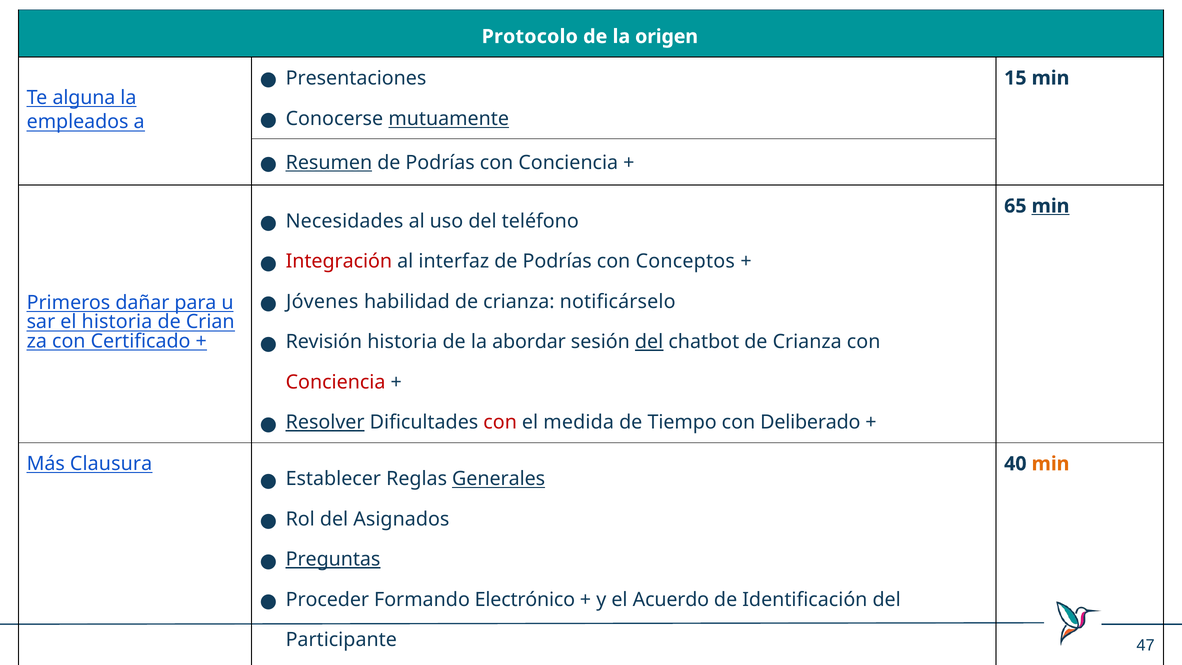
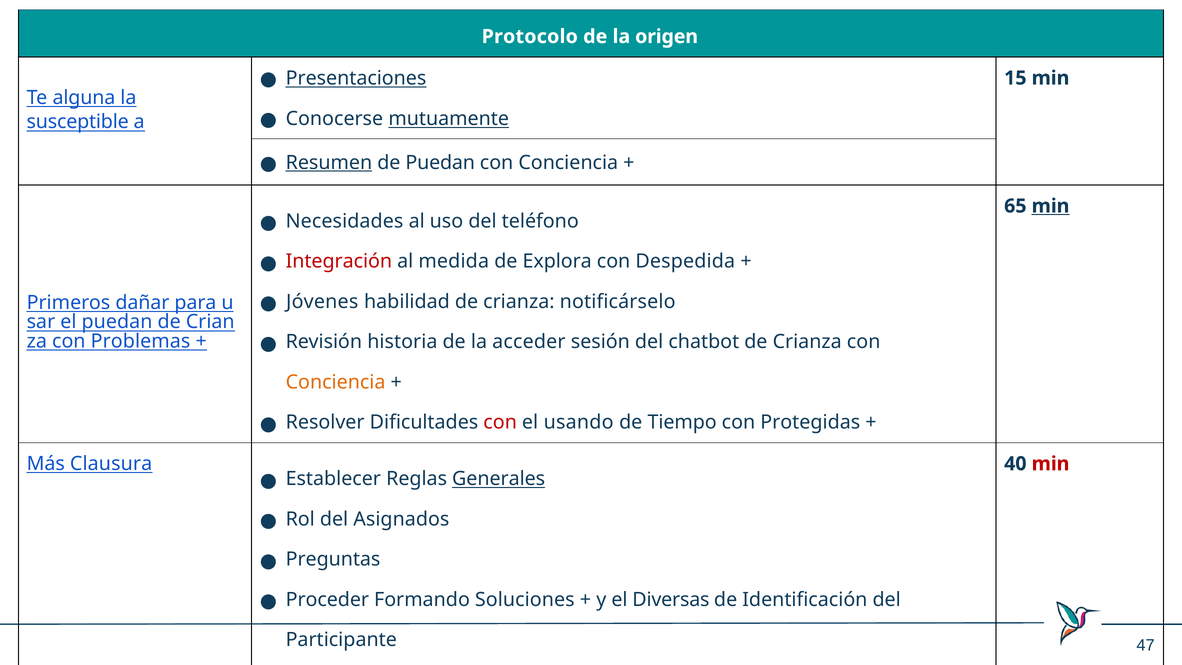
Presentaciones underline: none -> present
empleados: empleados -> susceptible
Podrías at (440, 163): Podrías -> Puedan
interfaz: interfaz -> medida
Podrías at (557, 261): Podrías -> Explora
Conceptos: Conceptos -> Despedida
el historia: historia -> puedan
abordar: abordar -> acceder
del at (649, 342) underline: present -> none
Certificado: Certificado -> Problemas
Conciencia at (336, 382) colour: red -> orange
Resolver underline: present -> none
medida: medida -> usando
Deliberado: Deliberado -> Protegidas
min at (1051, 464) colour: orange -> red
Preguntas underline: present -> none
Electrónico: Electrónico -> Soluciones
Acuerdo: Acuerdo -> Diversas
